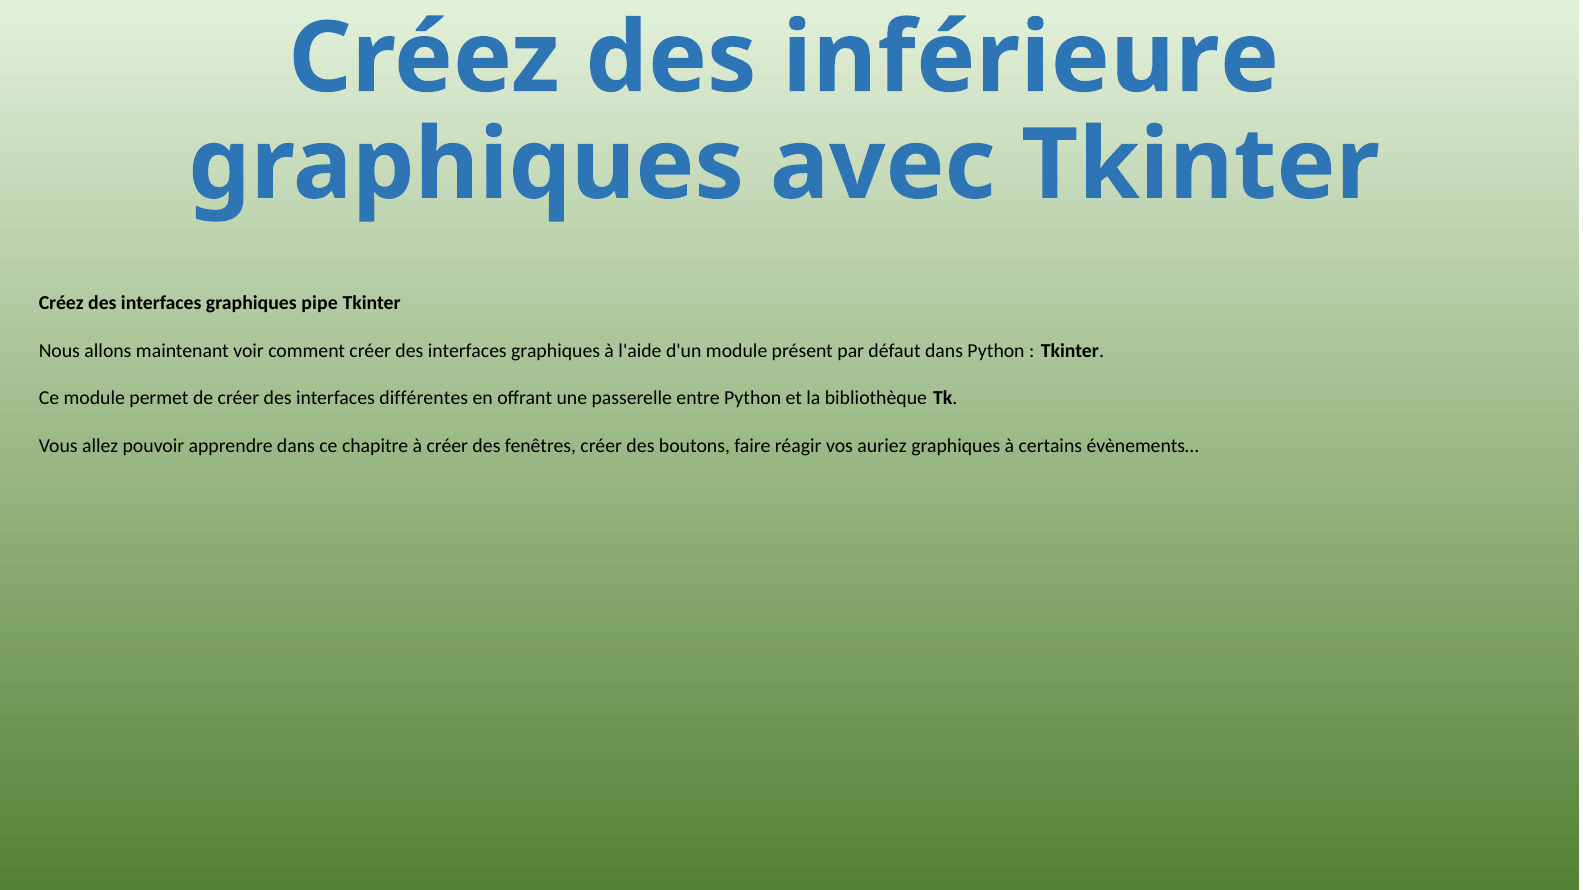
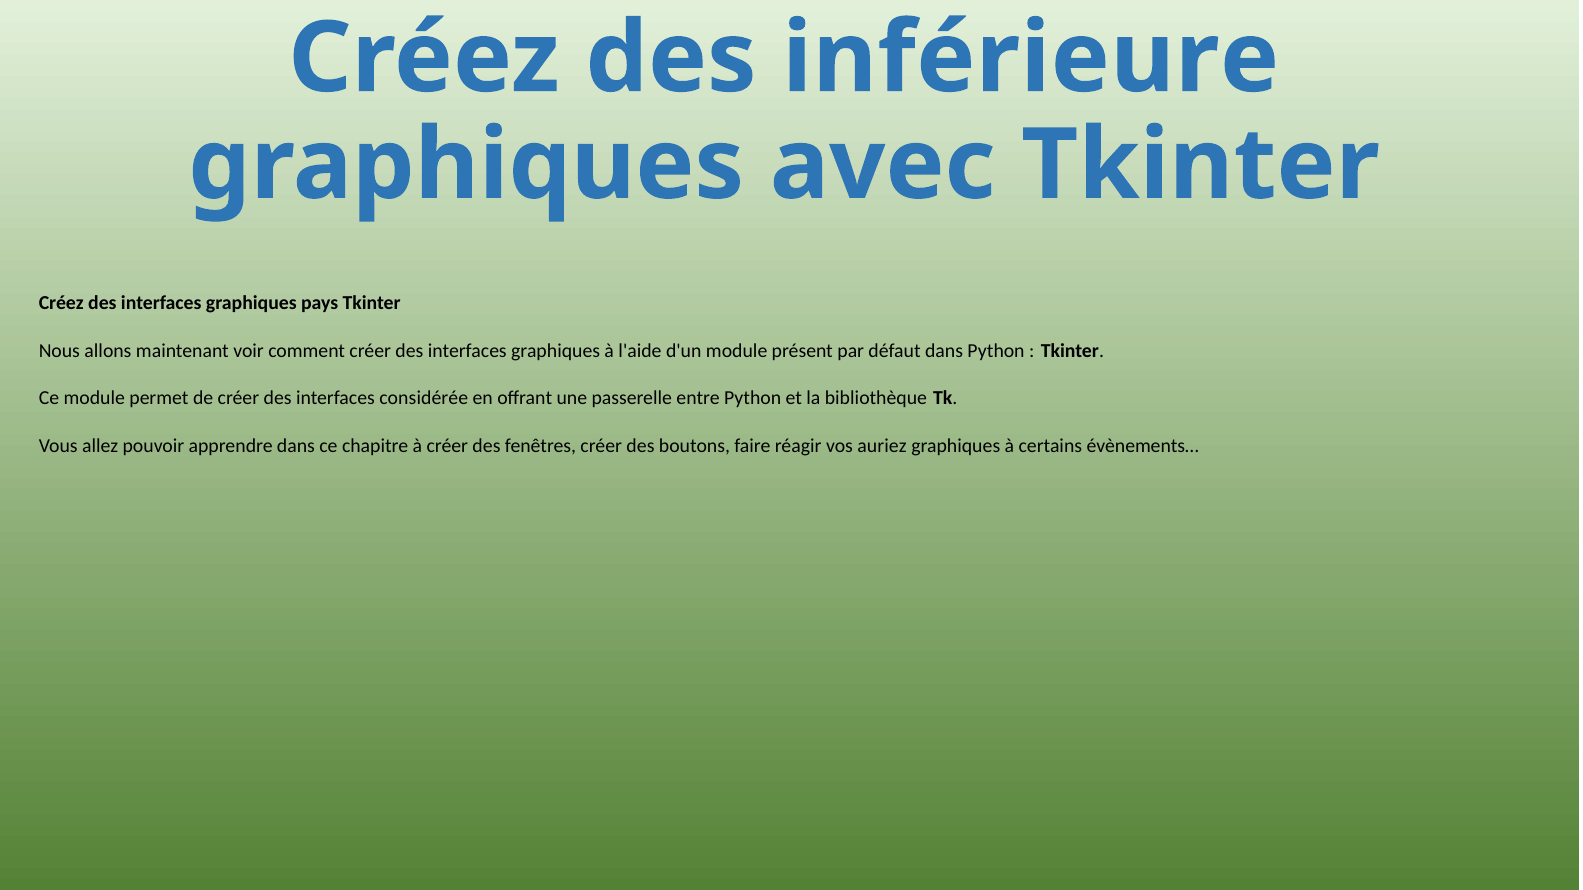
pipe: pipe -> pays
différentes: différentes -> considérée
